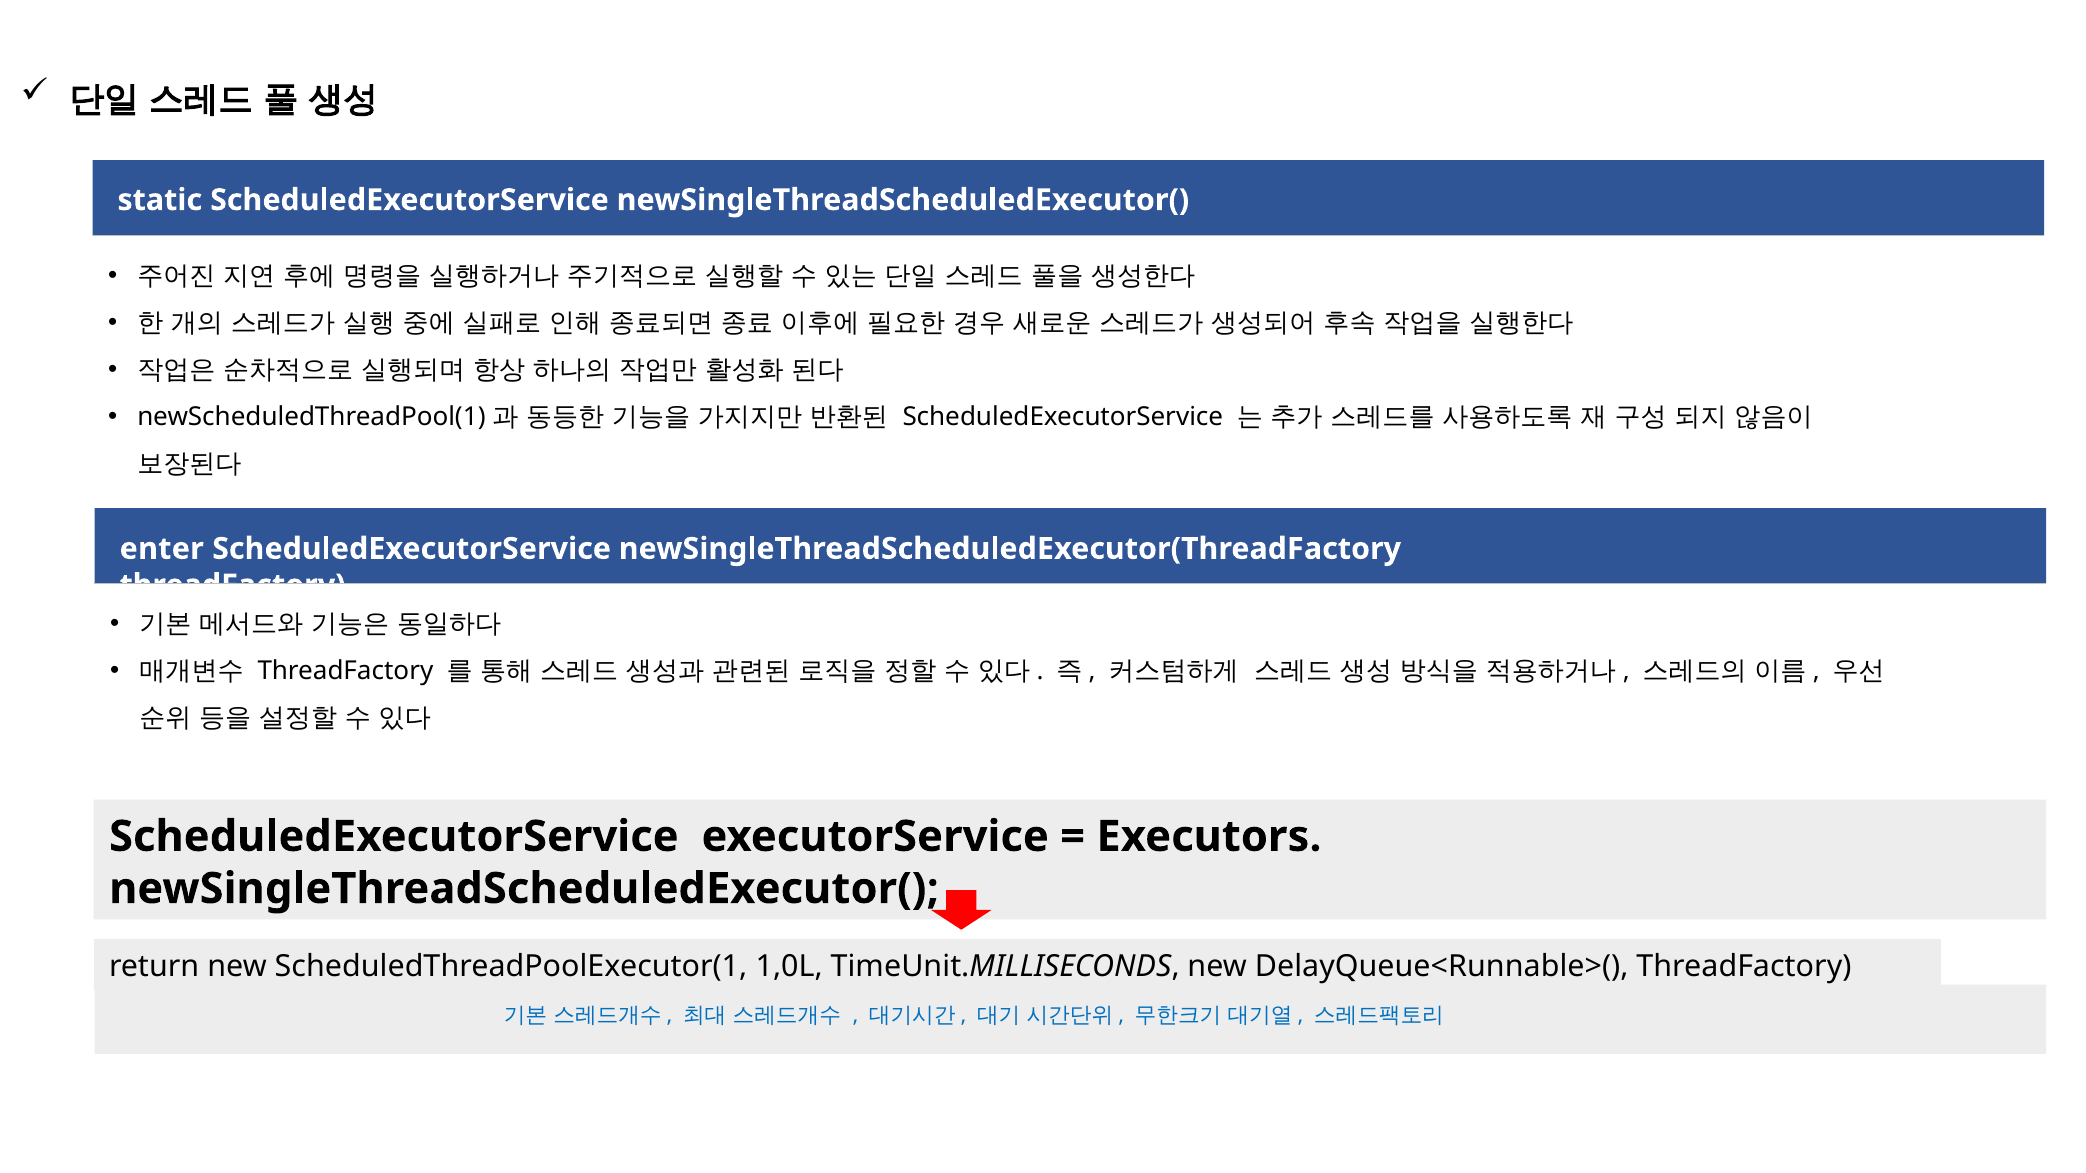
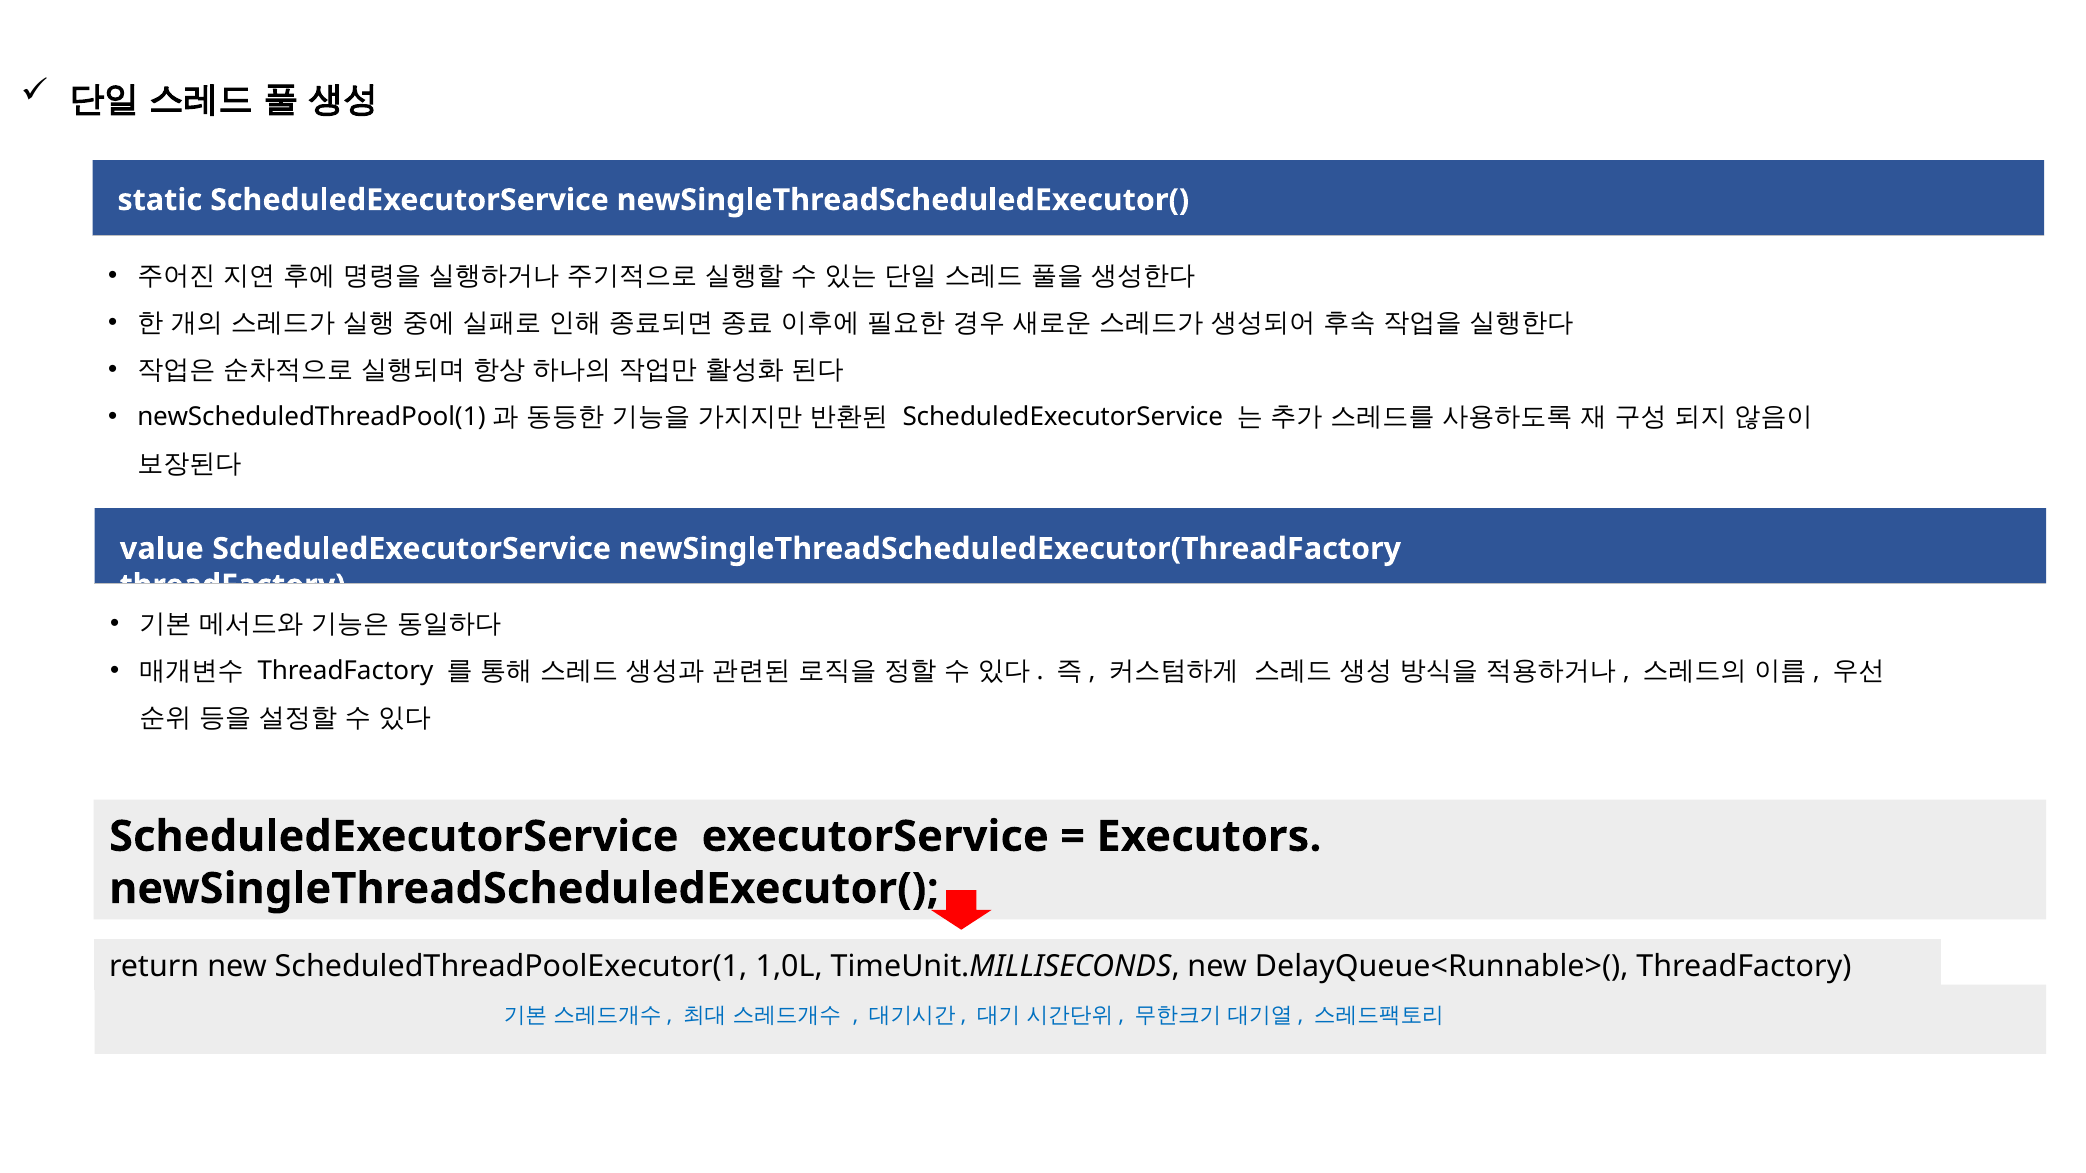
enter: enter -> value
